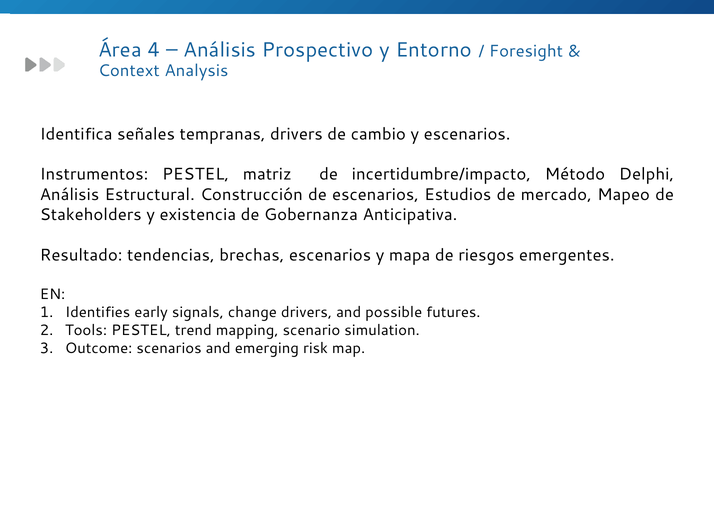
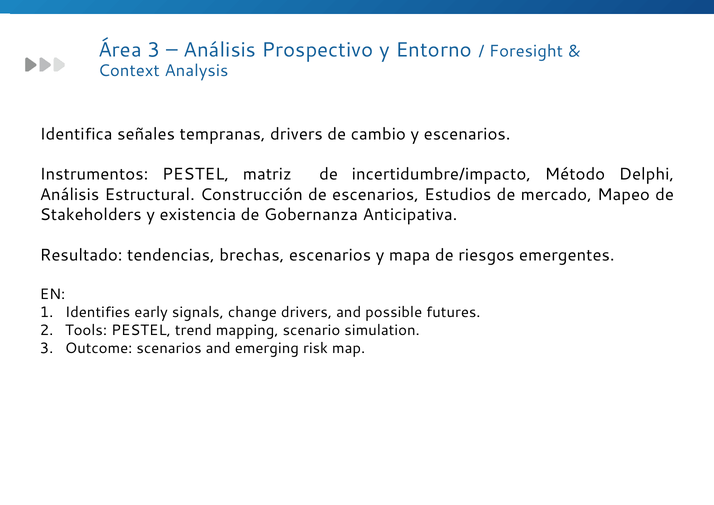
Área 4: 4 -> 3
